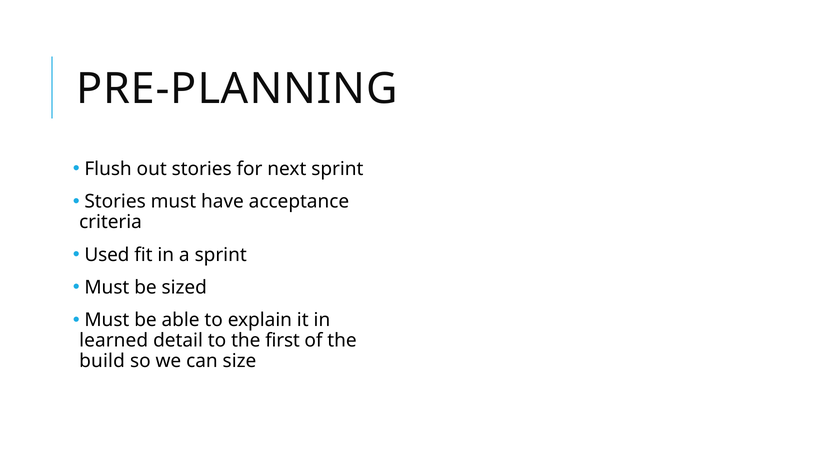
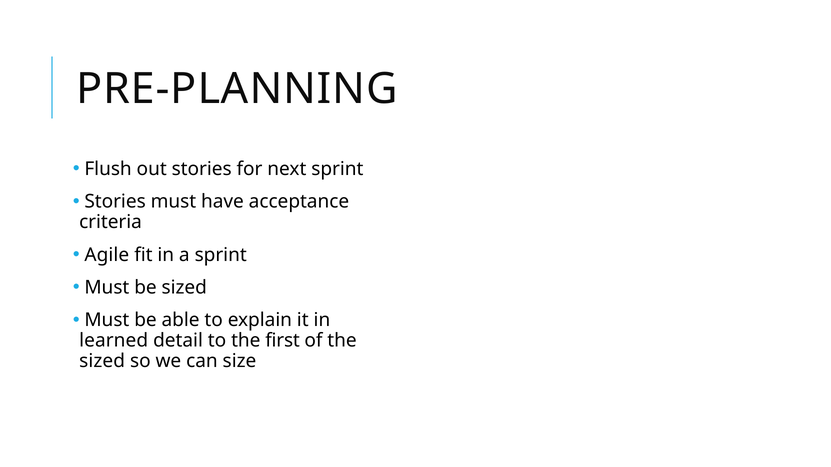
Used: Used -> Agile
build at (102, 362): build -> sized
